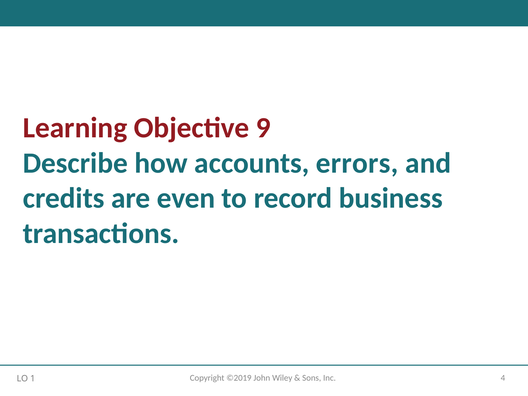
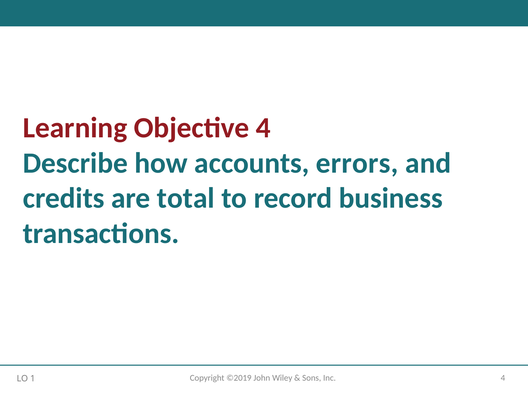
Objective 9: 9 -> 4
even: even -> total
